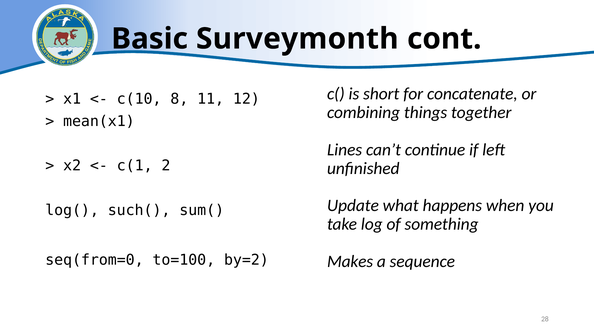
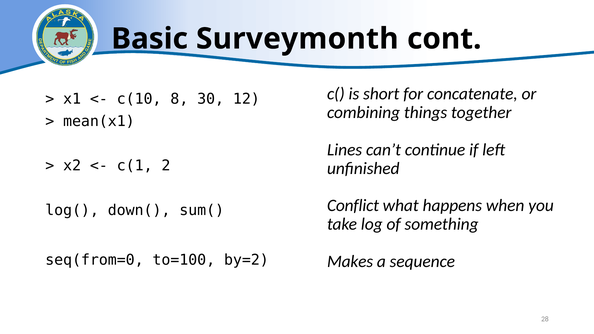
11: 11 -> 30
Update: Update -> Conflict
such(: such( -> down(
